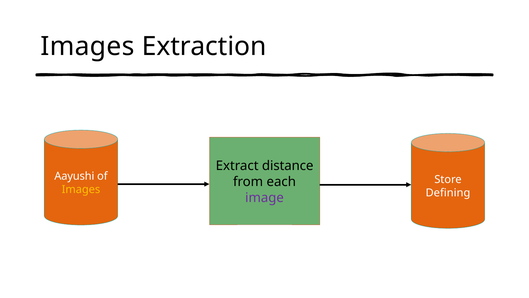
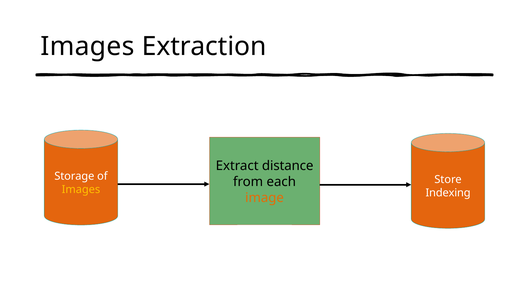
Aayushi: Aayushi -> Storage
Defining: Defining -> Indexing
image colour: purple -> orange
